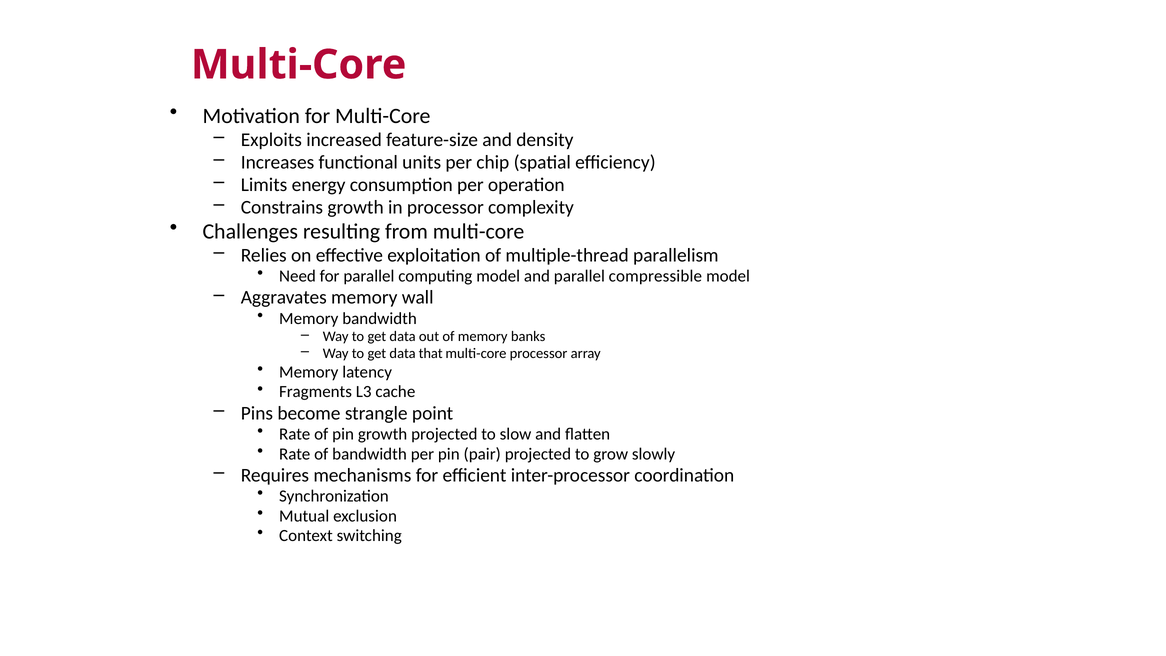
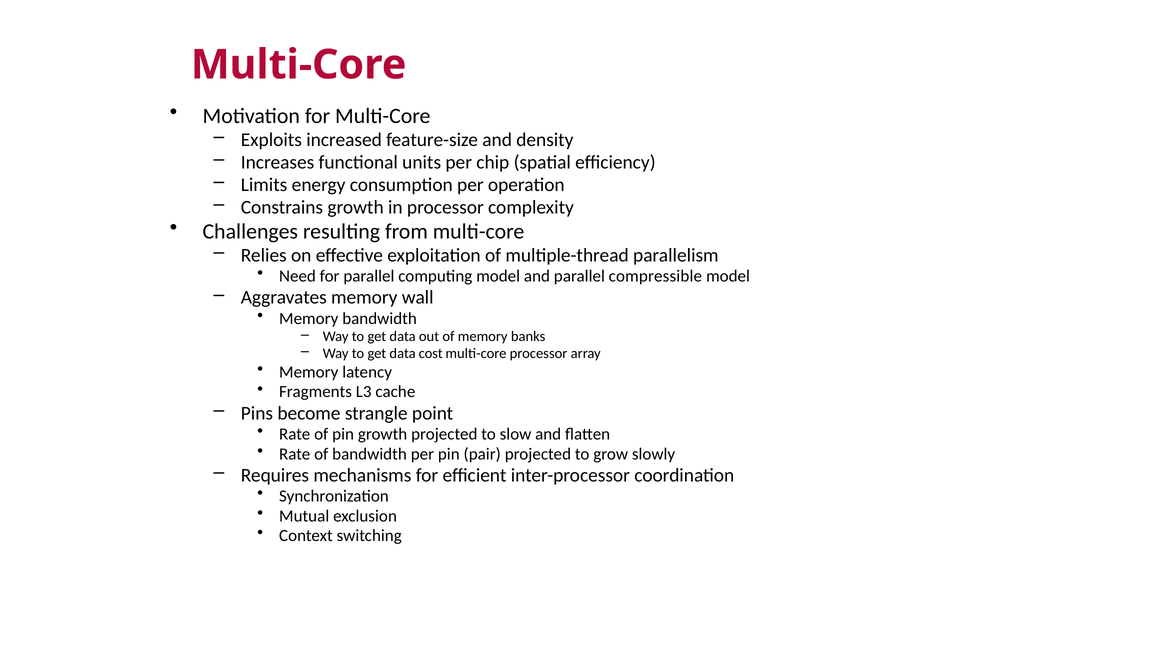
that: that -> cost
